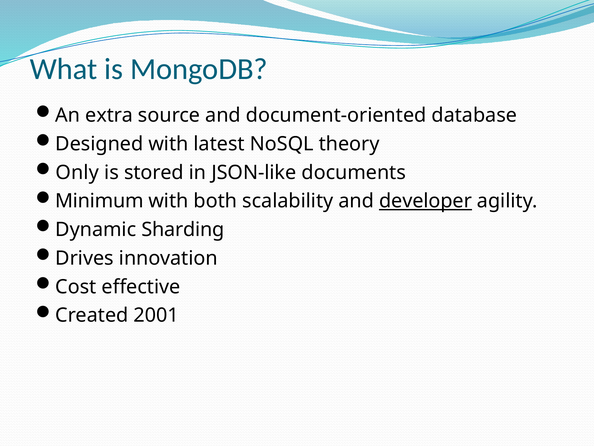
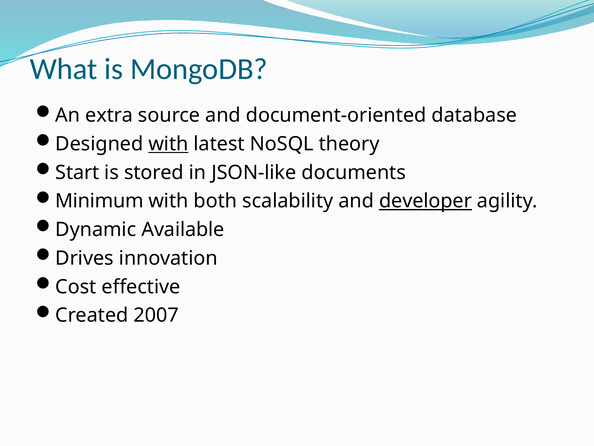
with at (168, 144) underline: none -> present
Only: Only -> Start
Sharding: Sharding -> Available
2001: 2001 -> 2007
